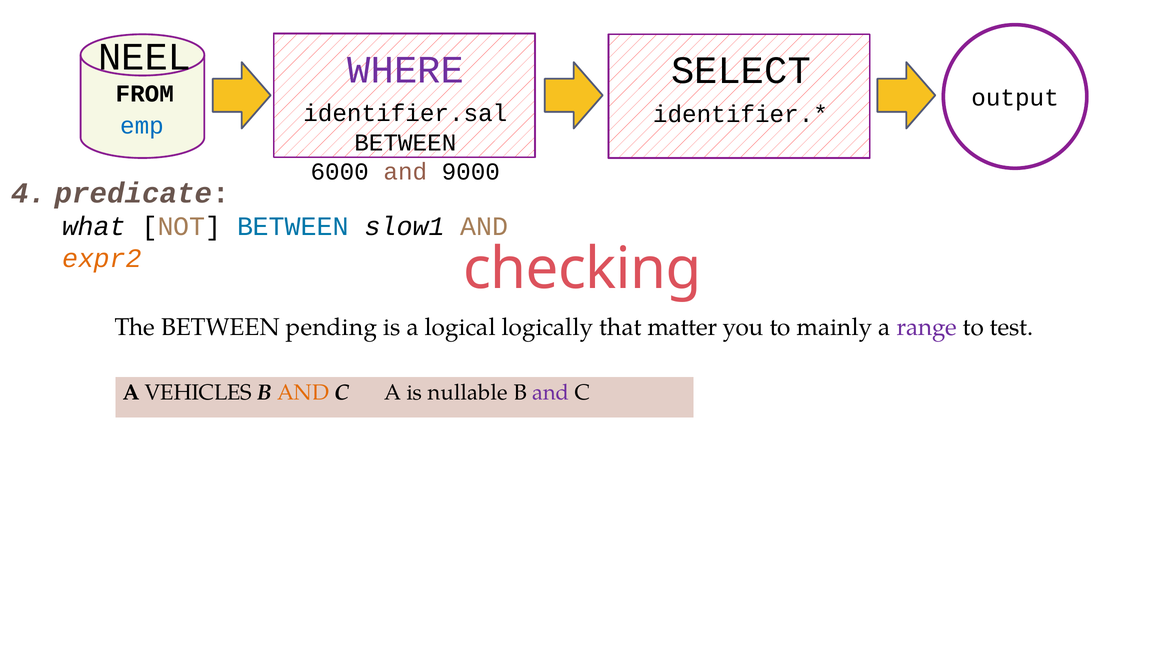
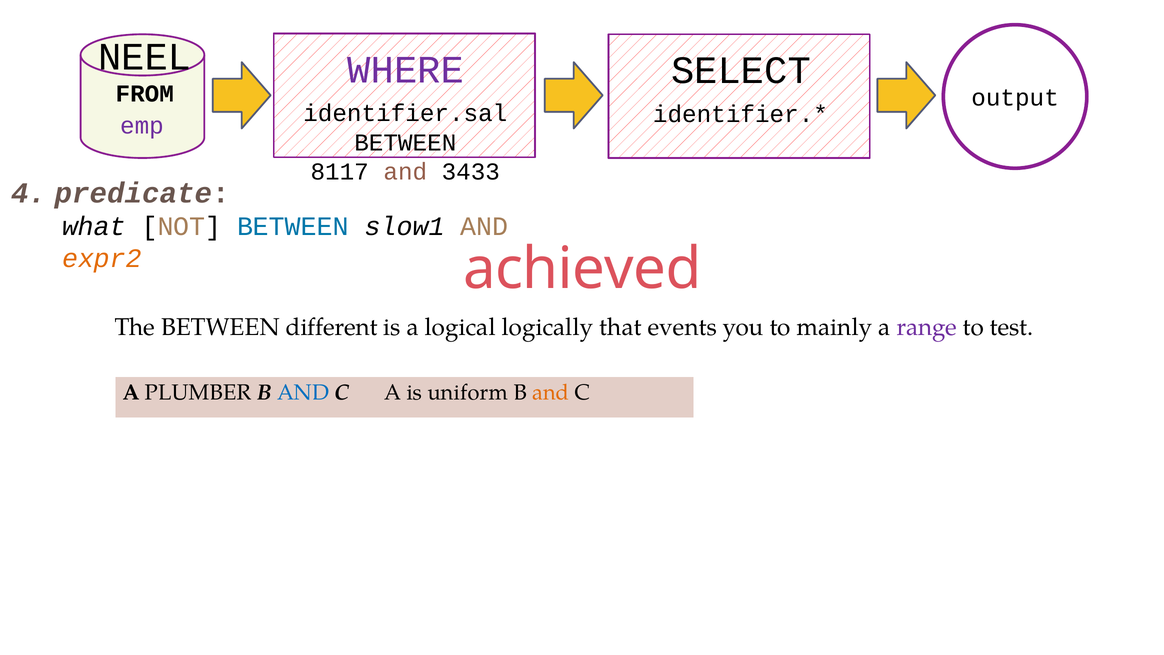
emp colour: blue -> purple
6000: 6000 -> 8117
9000: 9000 -> 3433
checking: checking -> achieved
pending: pending -> different
matter: matter -> events
VEHICLES: VEHICLES -> PLUMBER
AND at (303, 393) colour: orange -> blue
nullable: nullable -> uniform
and at (551, 393) colour: purple -> orange
